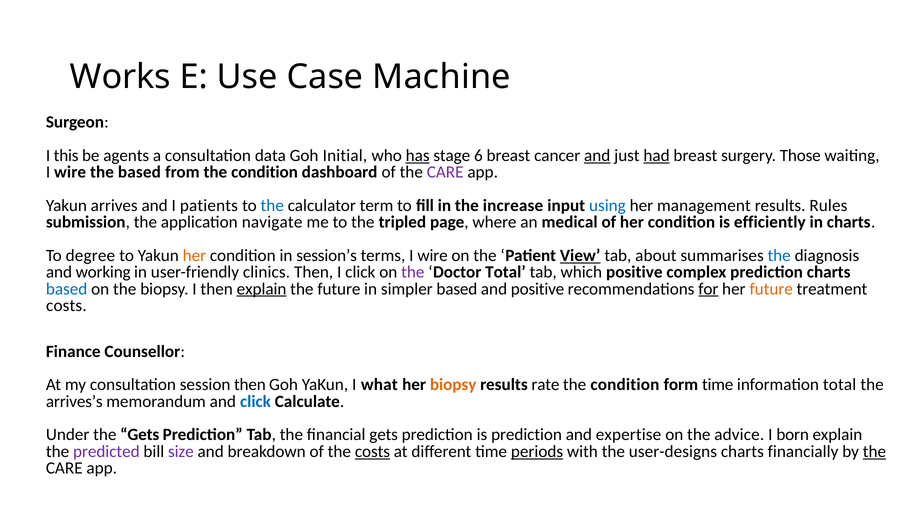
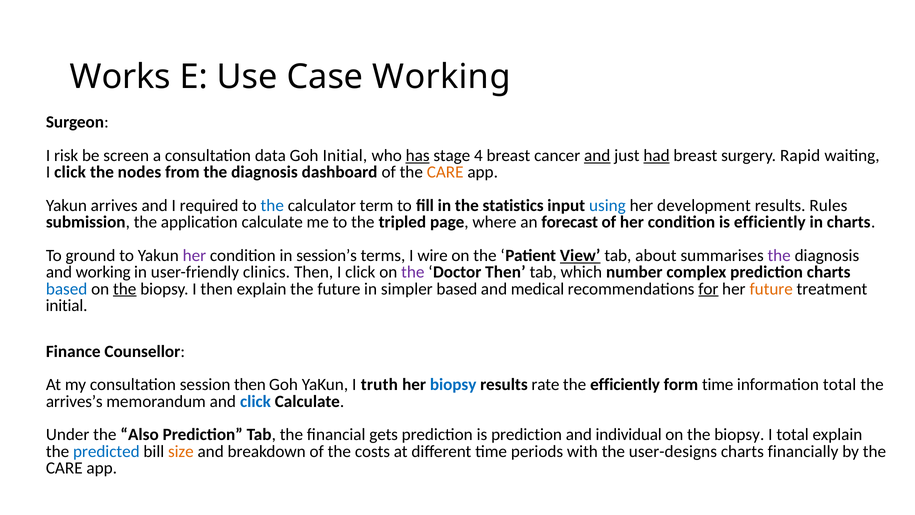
Case Machine: Machine -> Working
this: this -> risk
agents: agents -> screen
6: 6 -> 4
Those: Those -> Rapid
wire at (70, 172): wire -> click
the based: based -> nodes
from the condition: condition -> diagnosis
CARE at (445, 172) colour: purple -> orange
patients: patients -> required
increase: increase -> statistics
management: management -> development
application navigate: navigate -> calculate
medical: medical -> forecast
degree: degree -> ground
her at (194, 255) colour: orange -> purple
the at (779, 255) colour: blue -> purple
Doctor Total: Total -> Then
which positive: positive -> number
the at (125, 289) underline: none -> present
explain at (262, 289) underline: present -> none
and positive: positive -> medical
costs at (66, 305): costs -> initial
what: what -> truth
biopsy at (453, 384) colour: orange -> blue
condition at (625, 384): condition -> efficiently
the Gets: Gets -> Also
expertise: expertise -> individual
advice at (739, 435): advice -> biopsy
I born: born -> total
predicted colour: purple -> blue
size colour: purple -> orange
costs at (372, 451) underline: present -> none
periods underline: present -> none
the at (874, 451) underline: present -> none
